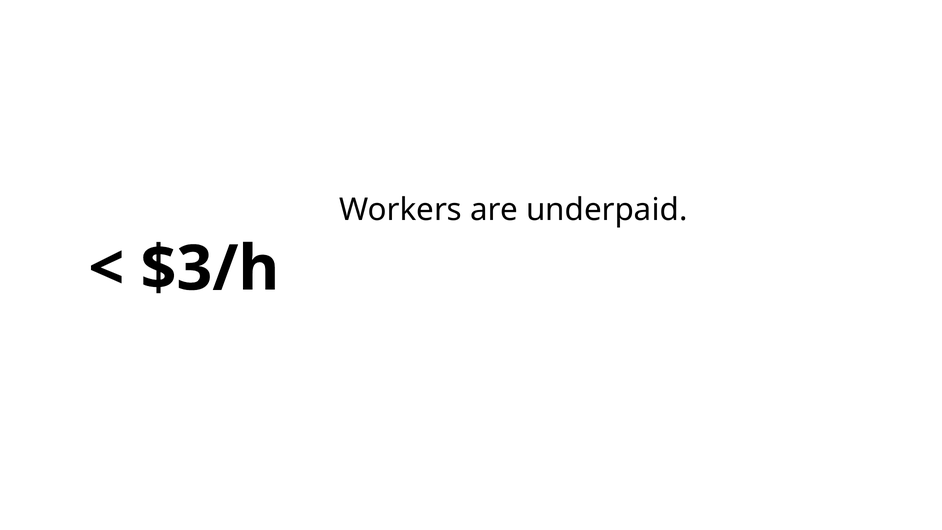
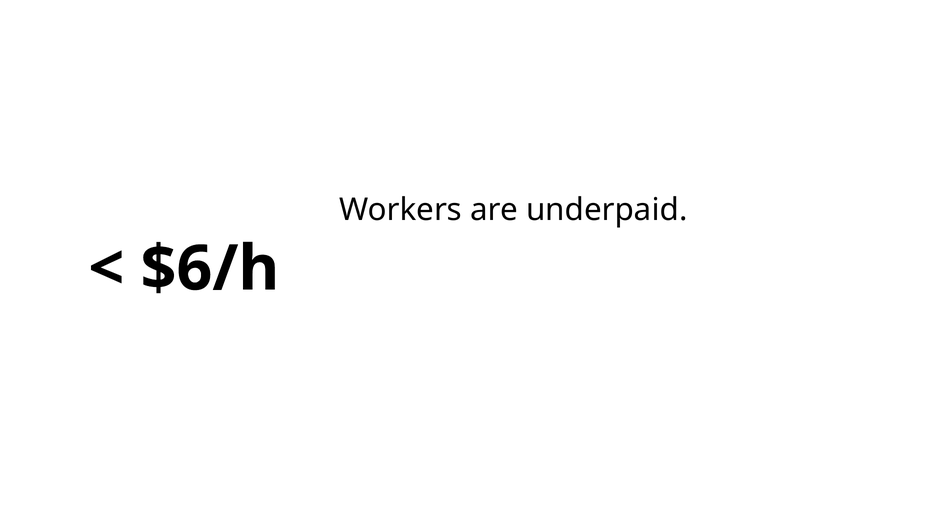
$3/h: $3/h -> $6/h
